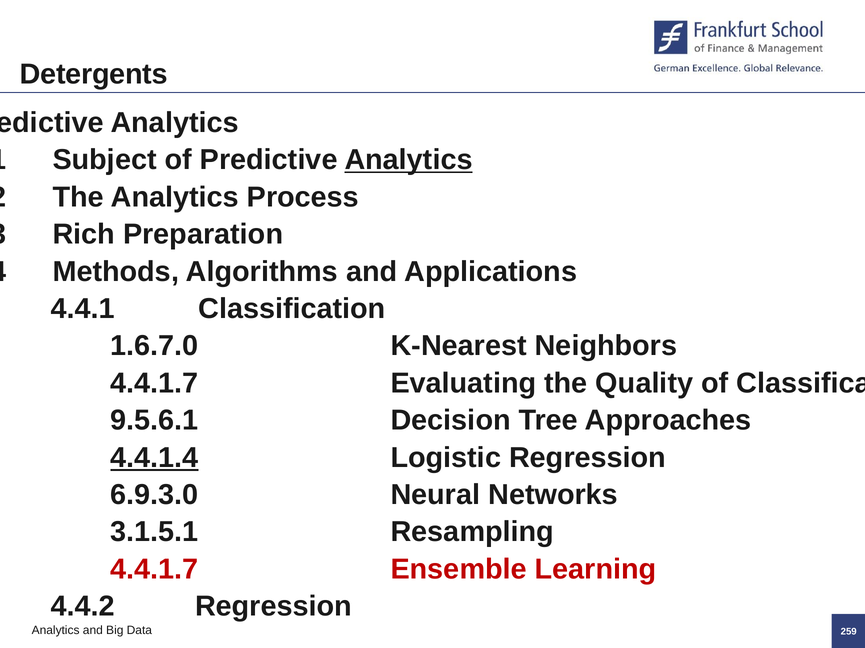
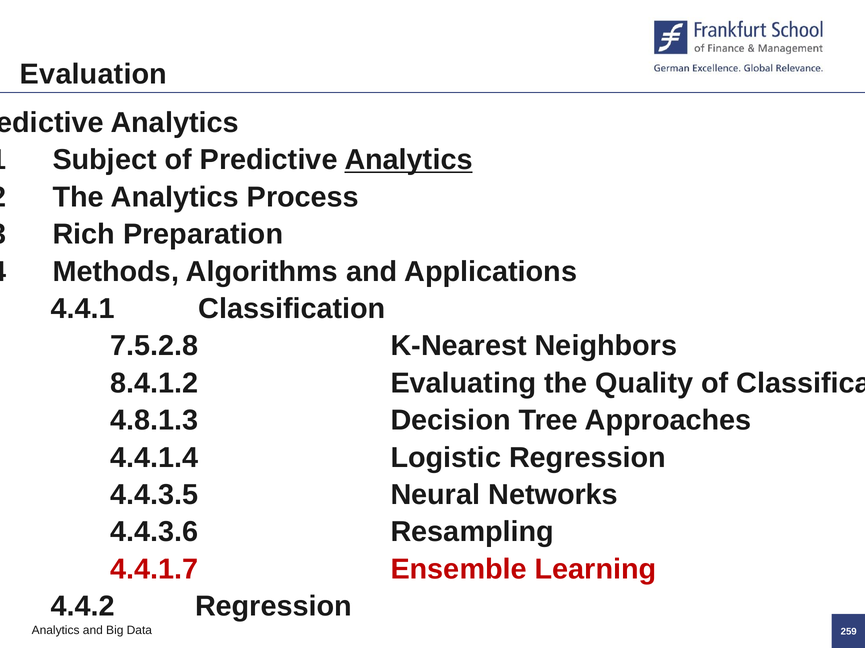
Detergents: Detergents -> Evaluation
1.6.7.0: 1.6.7.0 -> 7.5.2.8
4.4.1.7 at (154, 384): 4.4.1.7 -> 8.4.1.2
9.5.6.1: 9.5.6.1 -> 4.8.1.3
4.4.1.4 underline: present -> none
6.9.3.0: 6.9.3.0 -> 4.4.3.5
3.1.5.1: 3.1.5.1 -> 4.4.3.6
